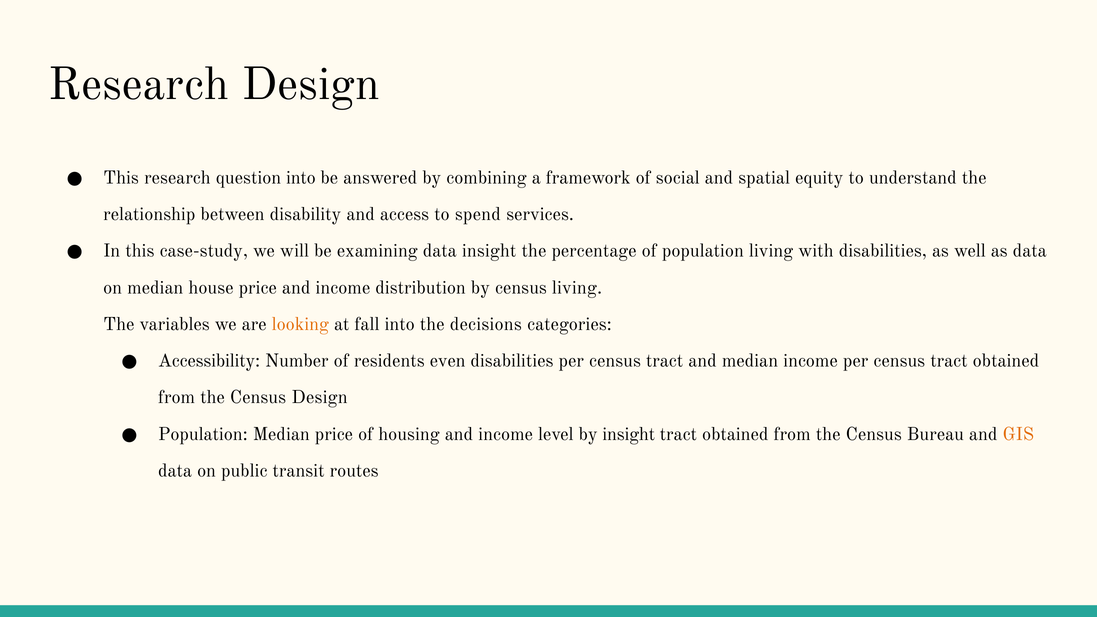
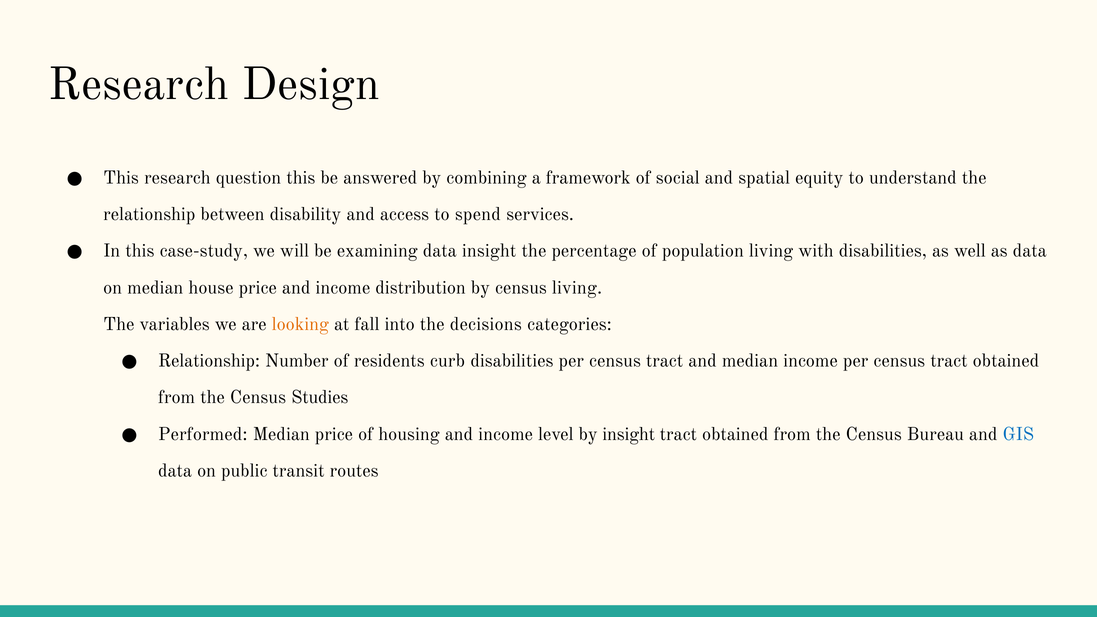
question into: into -> this
Accessibility at (209, 361): Accessibility -> Relationship
even: even -> curb
Census Design: Design -> Studies
Population at (203, 434): Population -> Performed
GIS colour: orange -> blue
